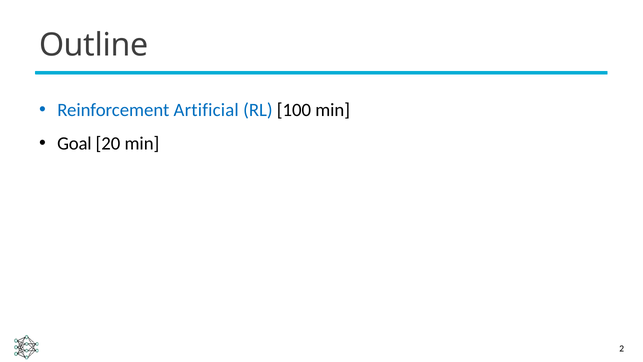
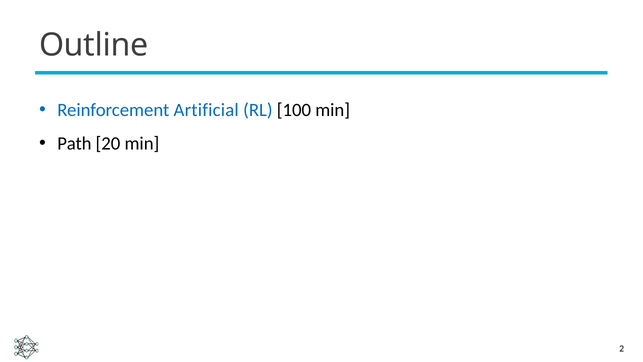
Goal: Goal -> Path
